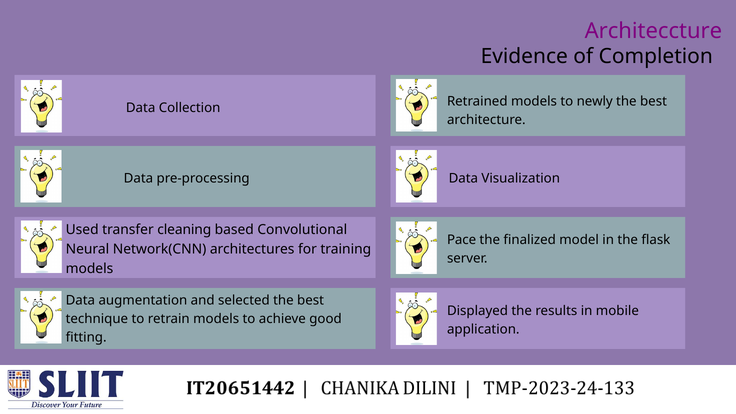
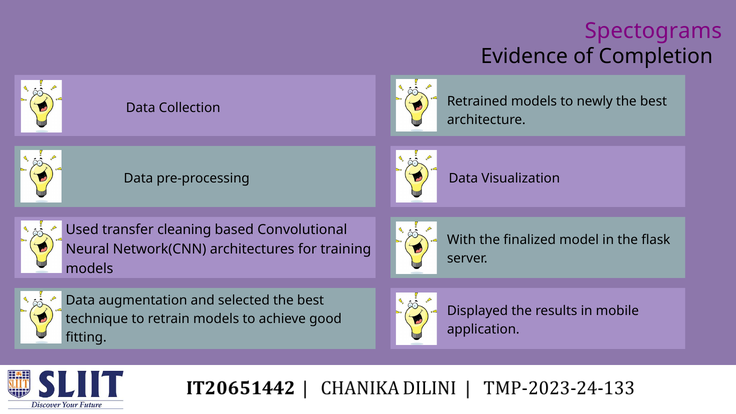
Architeccture: Architeccture -> Spectograms
Pace: Pace -> With
